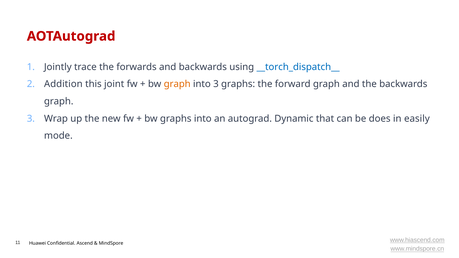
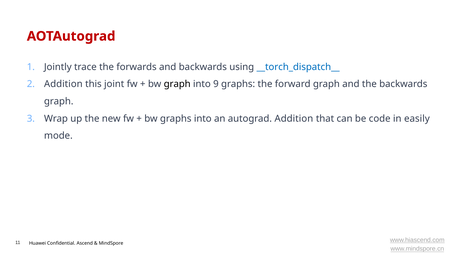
graph at (177, 84) colour: orange -> black
into 3: 3 -> 9
autograd Dynamic: Dynamic -> Addition
does: does -> code
